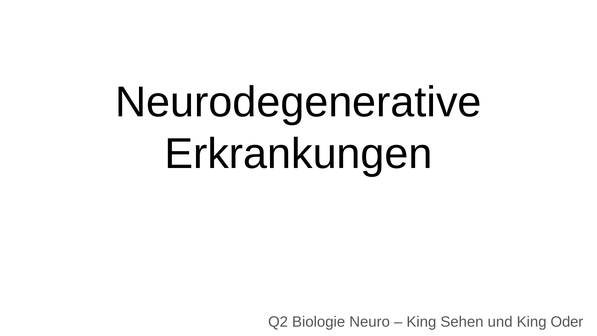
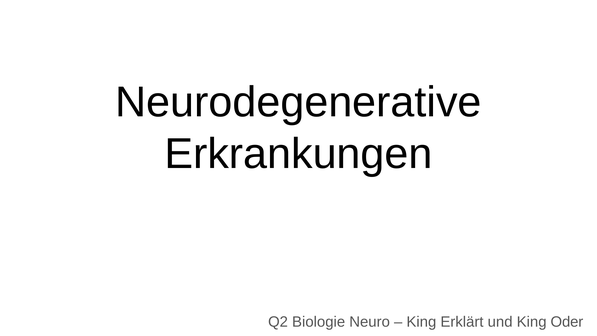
Sehen: Sehen -> Erklärt
